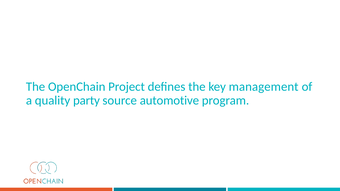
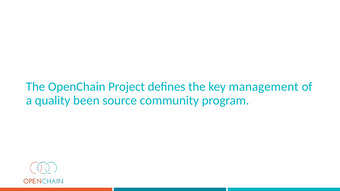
party: party -> been
automotive: automotive -> community
